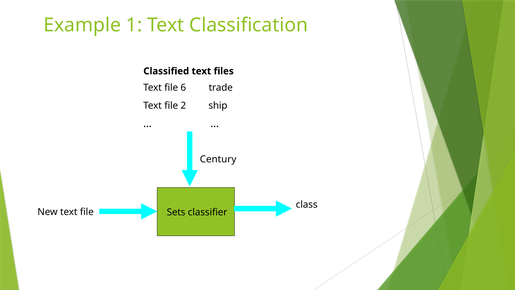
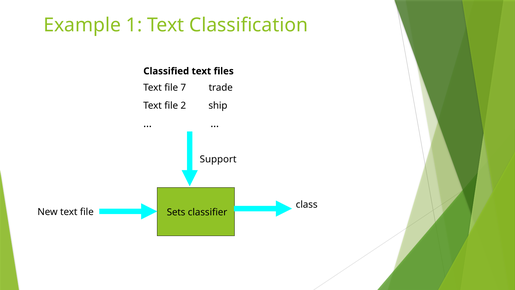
6: 6 -> 7
Century: Century -> Support
